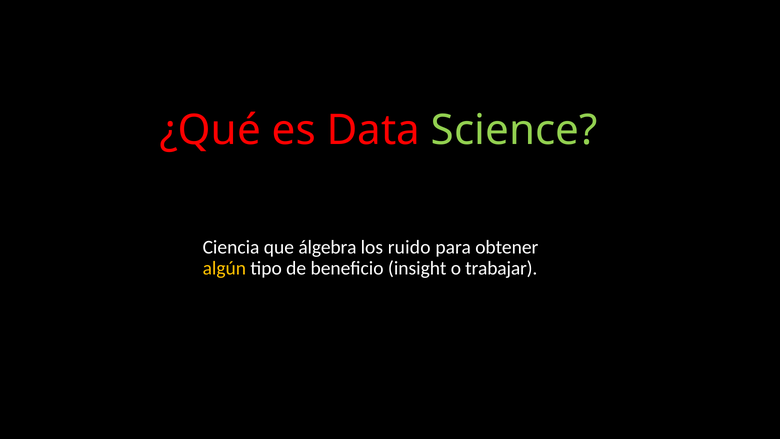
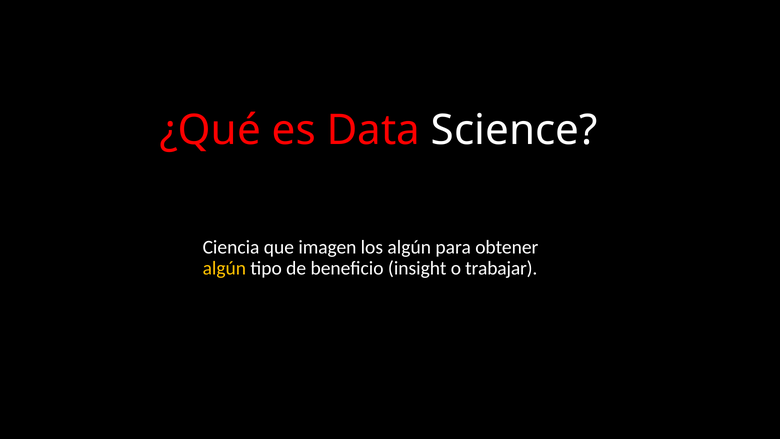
Science colour: light green -> white
álgebra: álgebra -> imagen
los ruido: ruido -> algún
